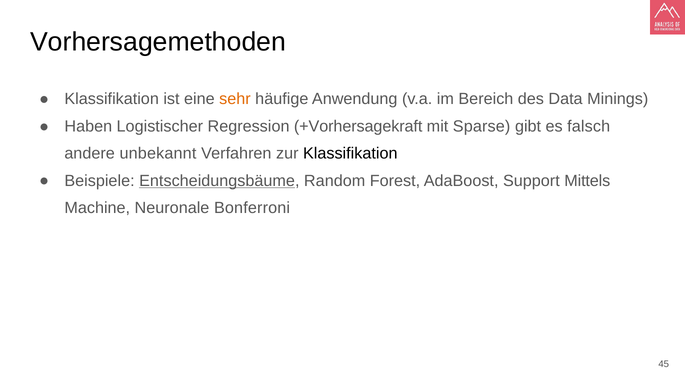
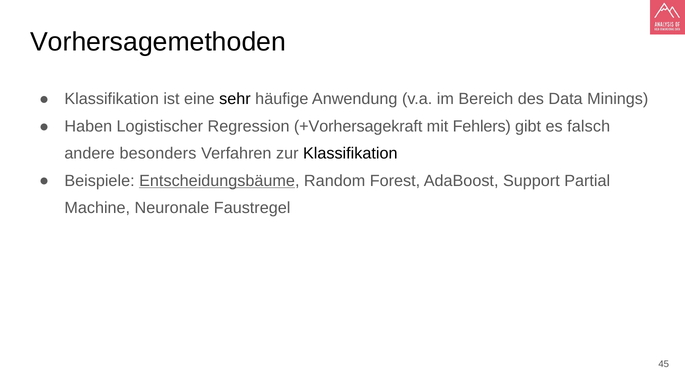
sehr colour: orange -> black
Sparse: Sparse -> Fehlers
unbekannt: unbekannt -> besonders
Mittels: Mittels -> Partial
Bonferroni: Bonferroni -> Faustregel
